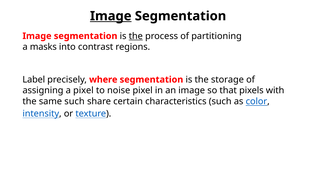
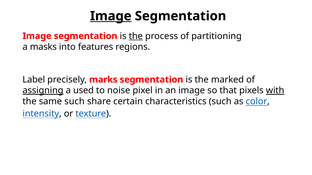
contrast: contrast -> features
where: where -> marks
storage: storage -> marked
assigning underline: none -> present
a pixel: pixel -> used
with underline: none -> present
